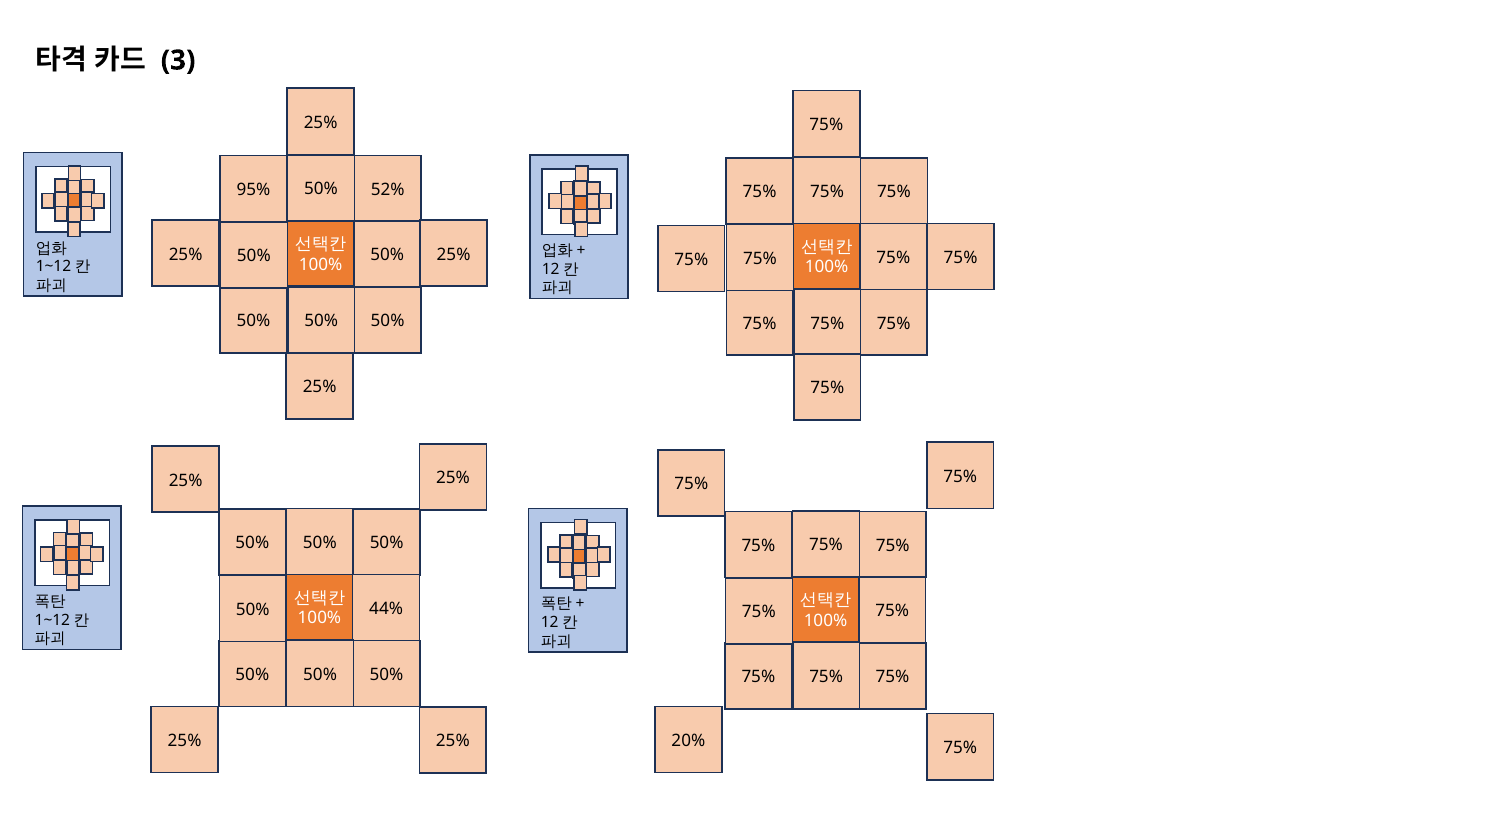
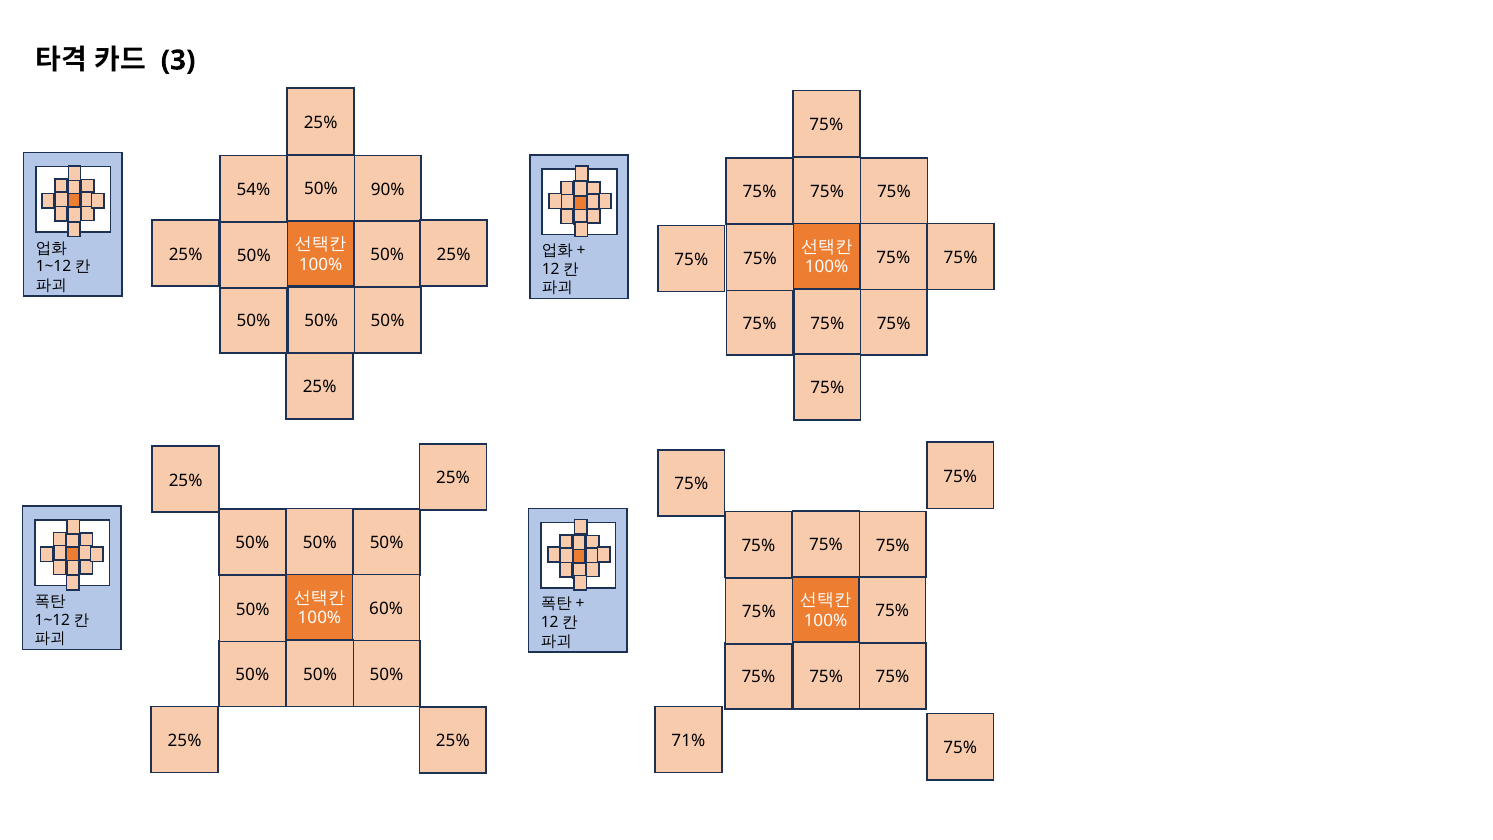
95%: 95% -> 54%
52%: 52% -> 90%
44%: 44% -> 60%
20%: 20% -> 71%
